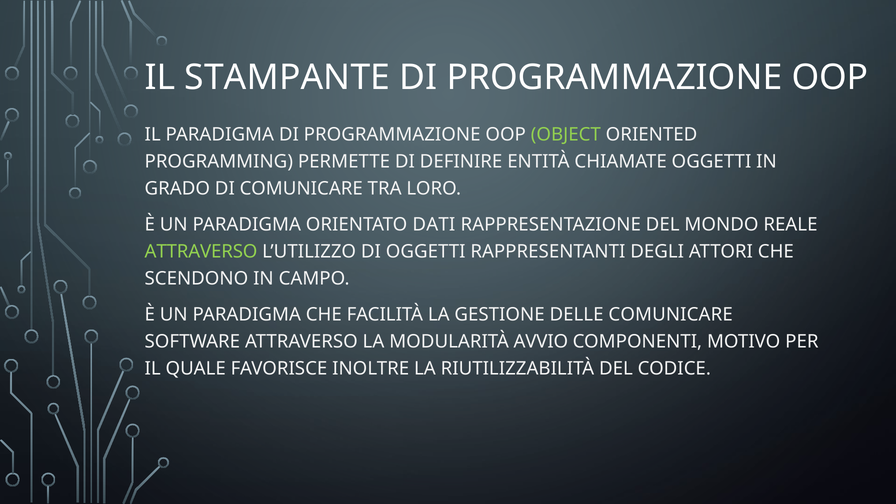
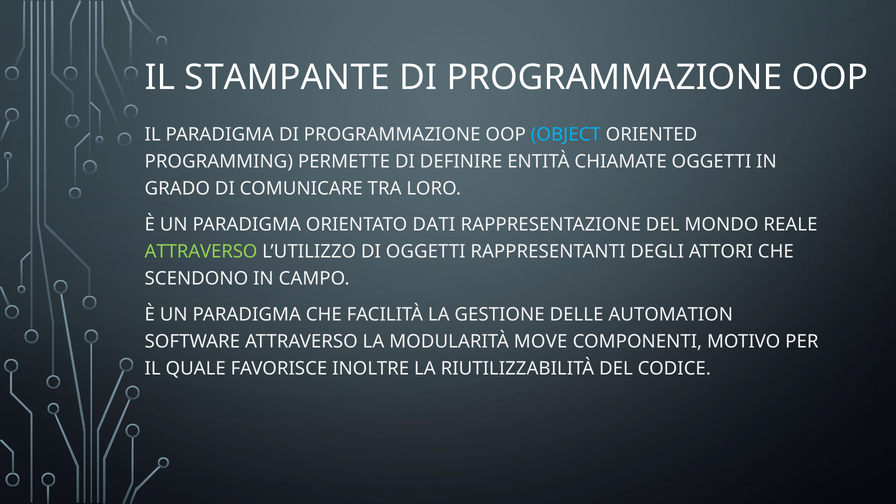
OBJECT colour: light green -> light blue
DELLE COMUNICARE: COMUNICARE -> AUTOMATION
AVVIO: AVVIO -> MOVE
